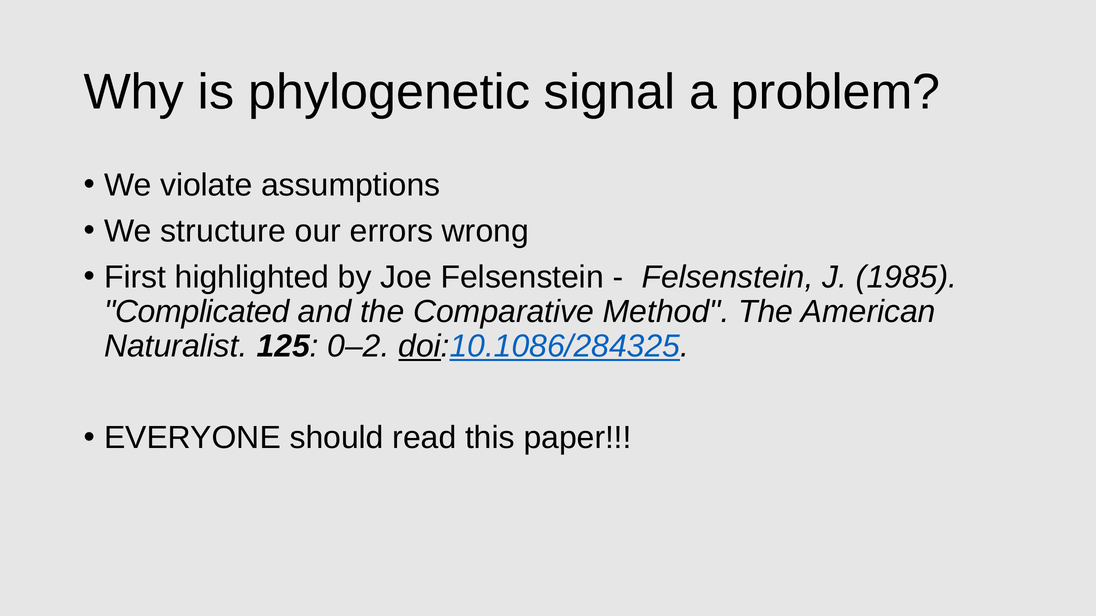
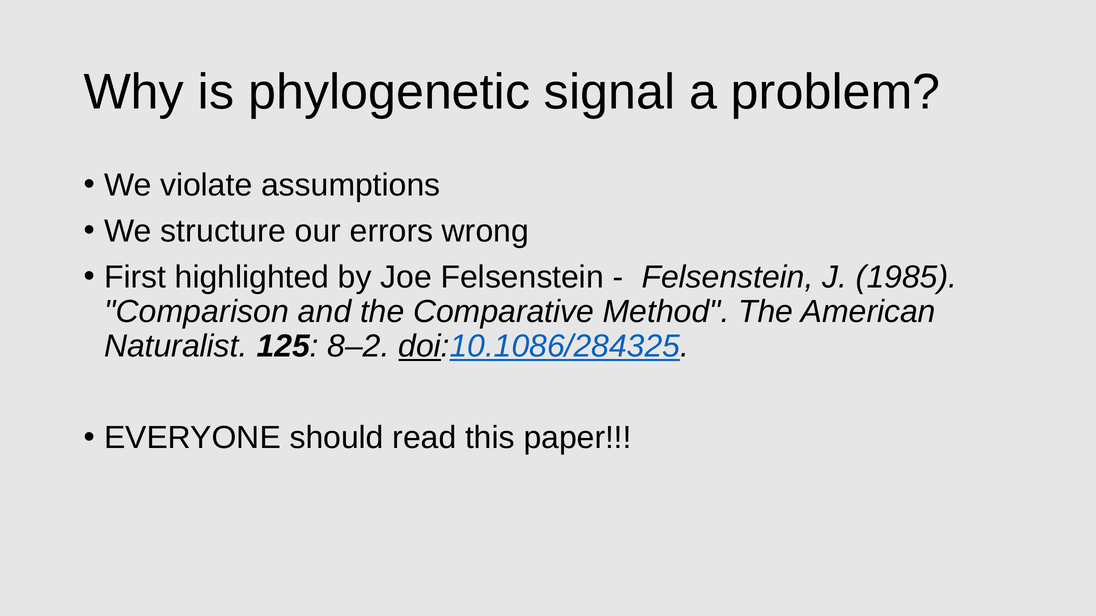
Complicated: Complicated -> Comparison
0–2: 0–2 -> 8–2
